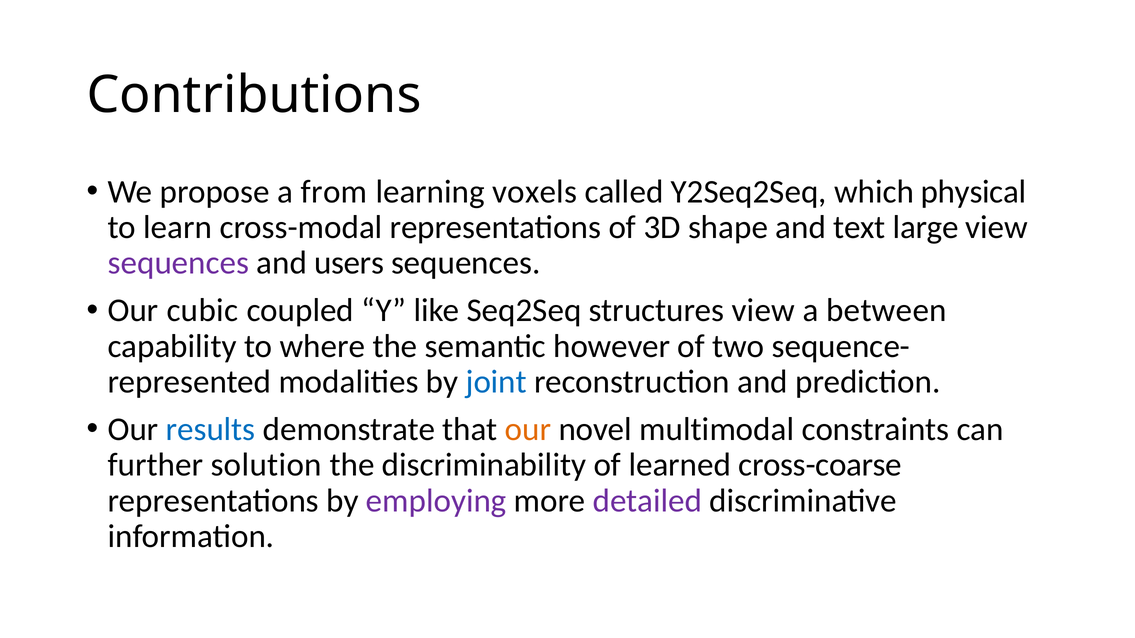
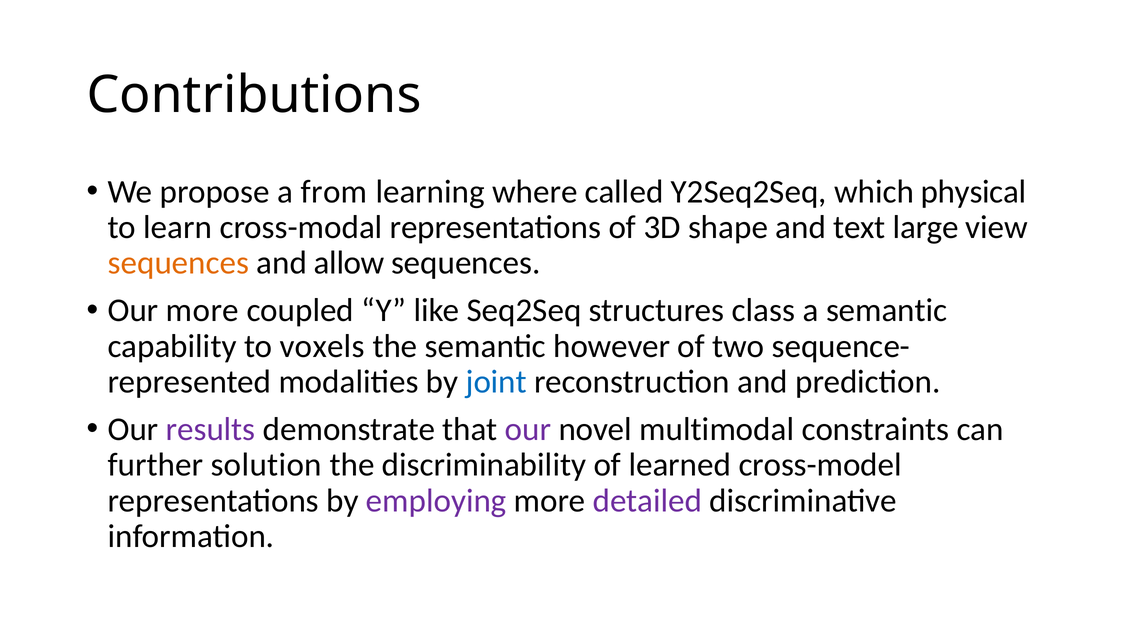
voxels: voxels -> where
sequences at (178, 263) colour: purple -> orange
users: users -> allow
Our cubic: cubic -> more
structures view: view -> class
a between: between -> semantic
where: where -> voxels
results colour: blue -> purple
our at (528, 430) colour: orange -> purple
cross-coarse: cross-coarse -> cross-model
